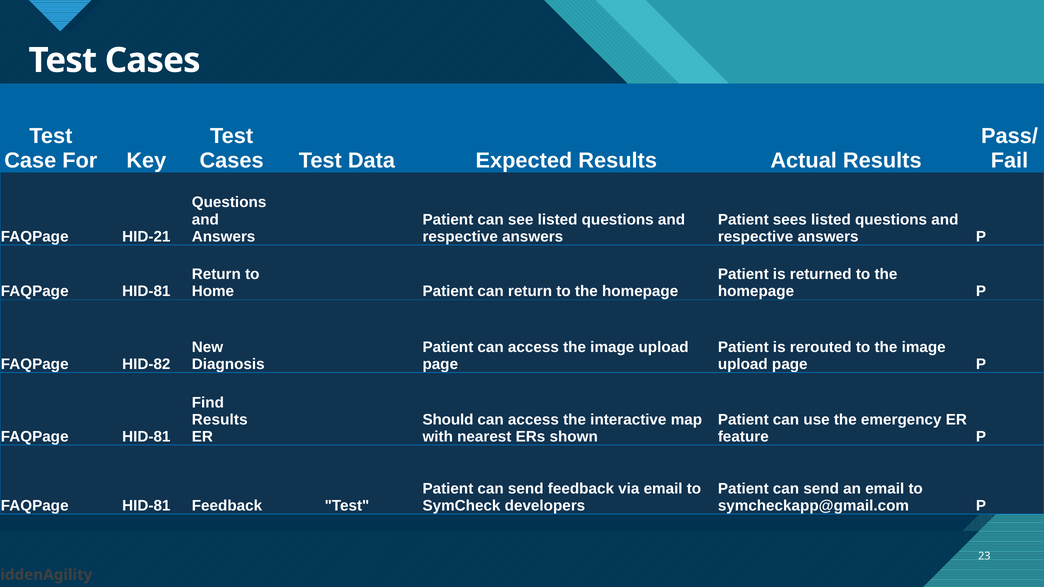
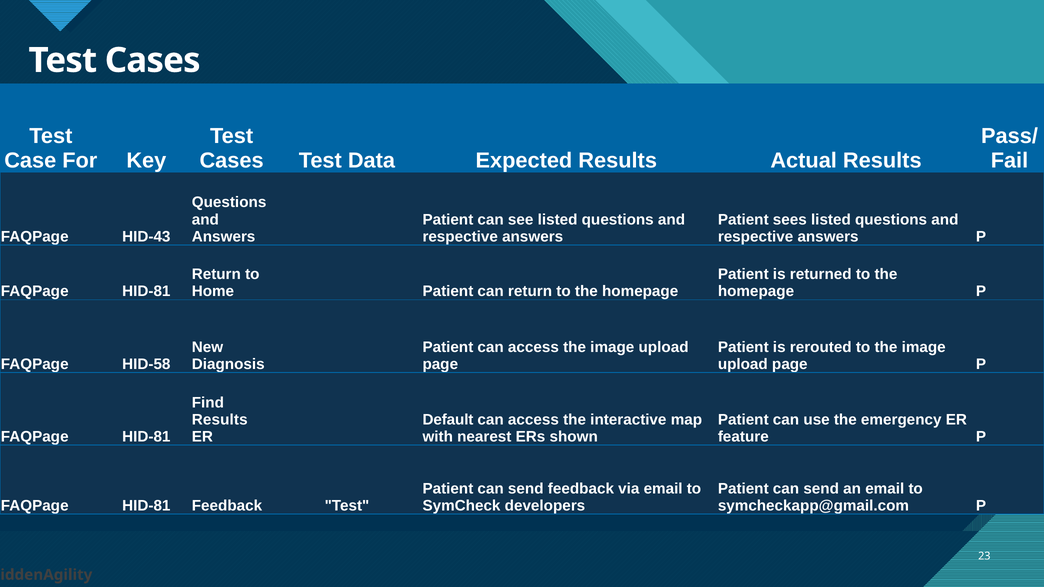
HID-21: HID-21 -> HID-43
HID-82: HID-82 -> HID-58
Should: Should -> Default
